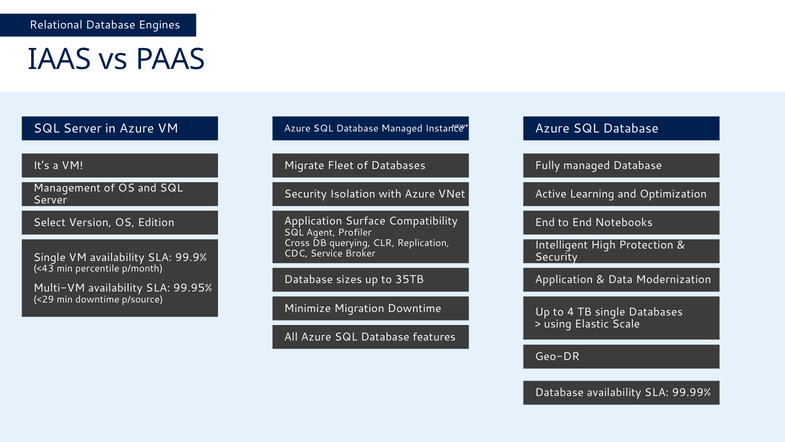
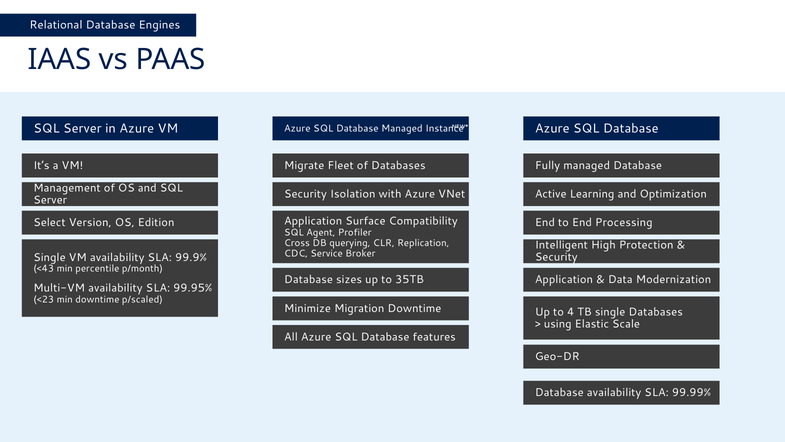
Notebooks: Notebooks -> Processing
<29: <29 -> <23
p/source: p/source -> p/scaled
